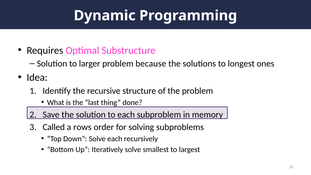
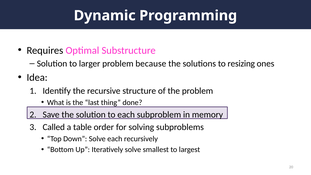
longest: longest -> resizing
rows: rows -> table
